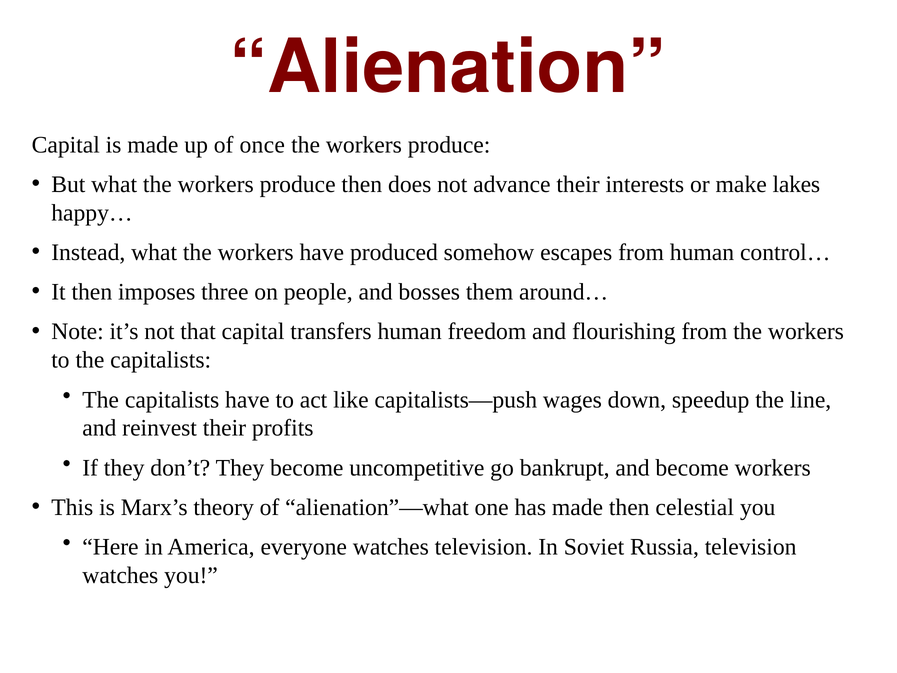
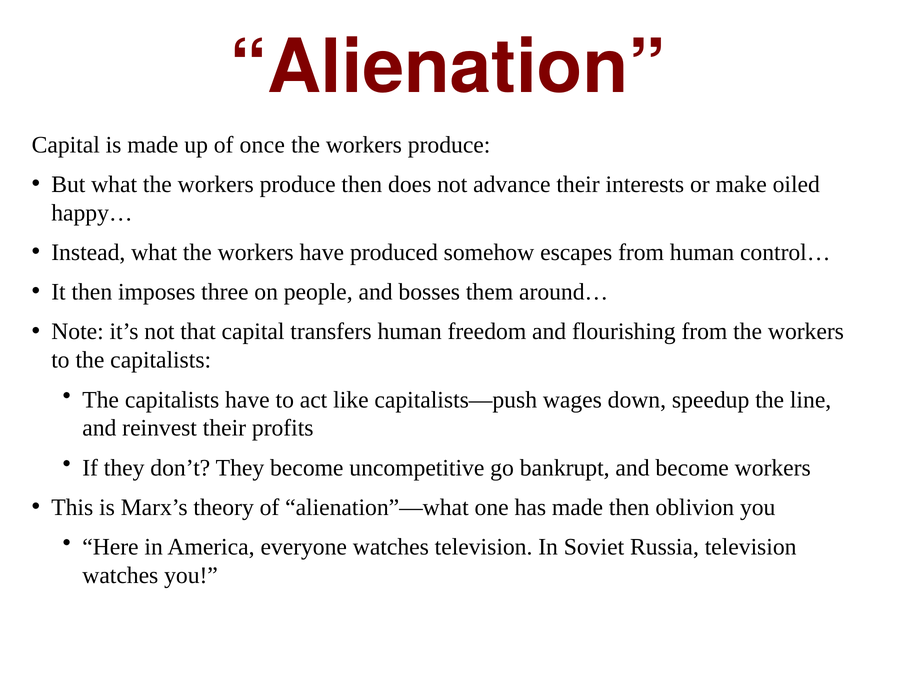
lakes: lakes -> oiled
celestial: celestial -> oblivion
